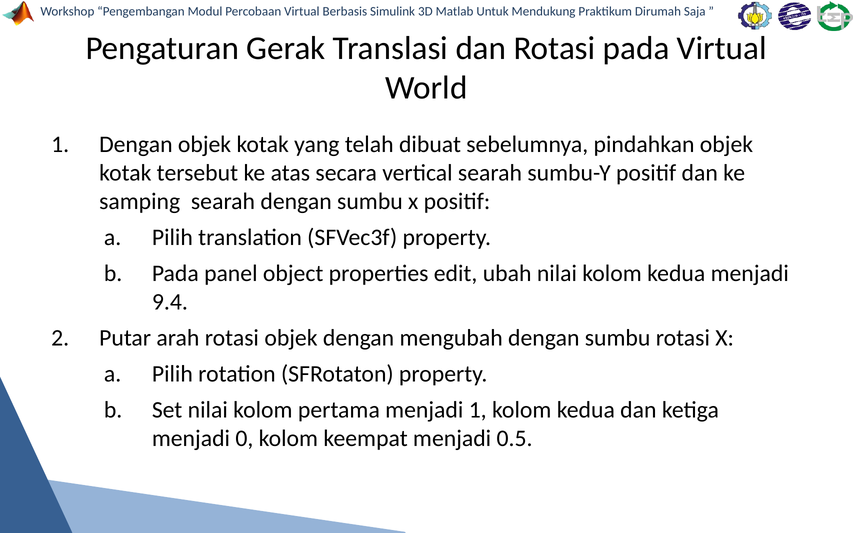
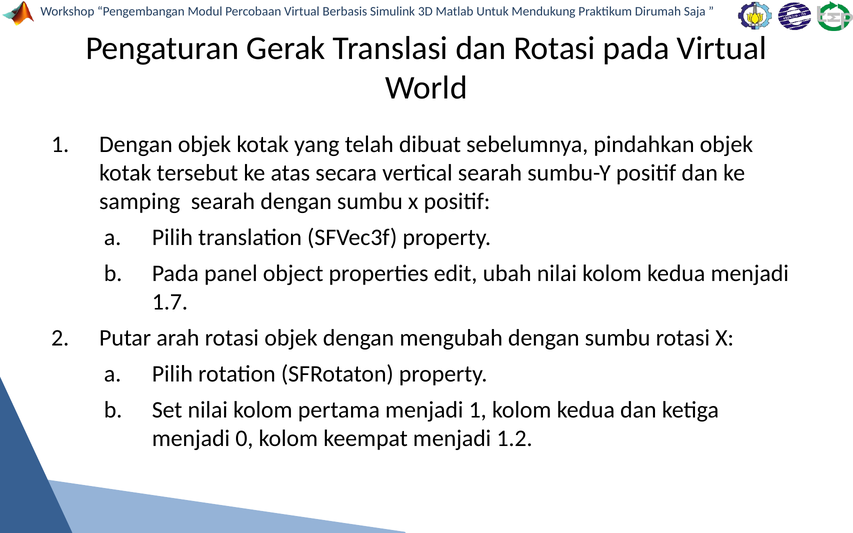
9.4: 9.4 -> 1.7
0.5: 0.5 -> 1.2
